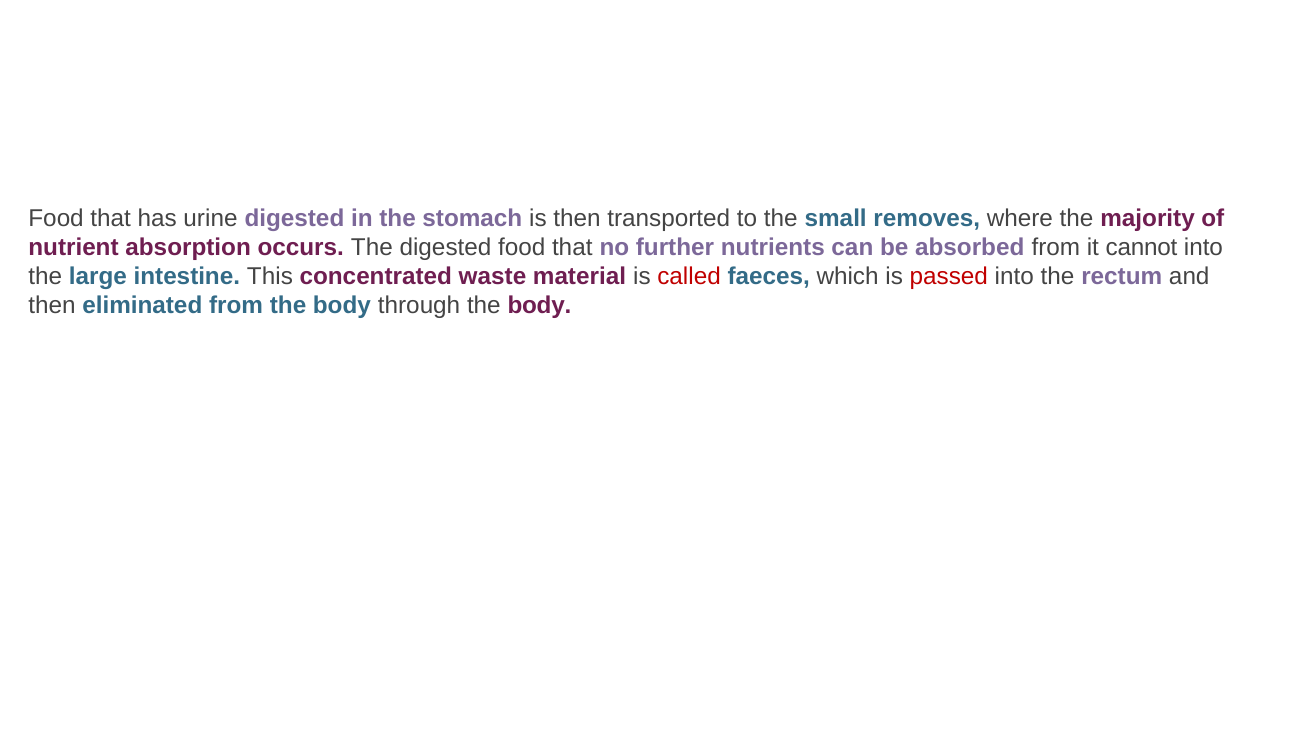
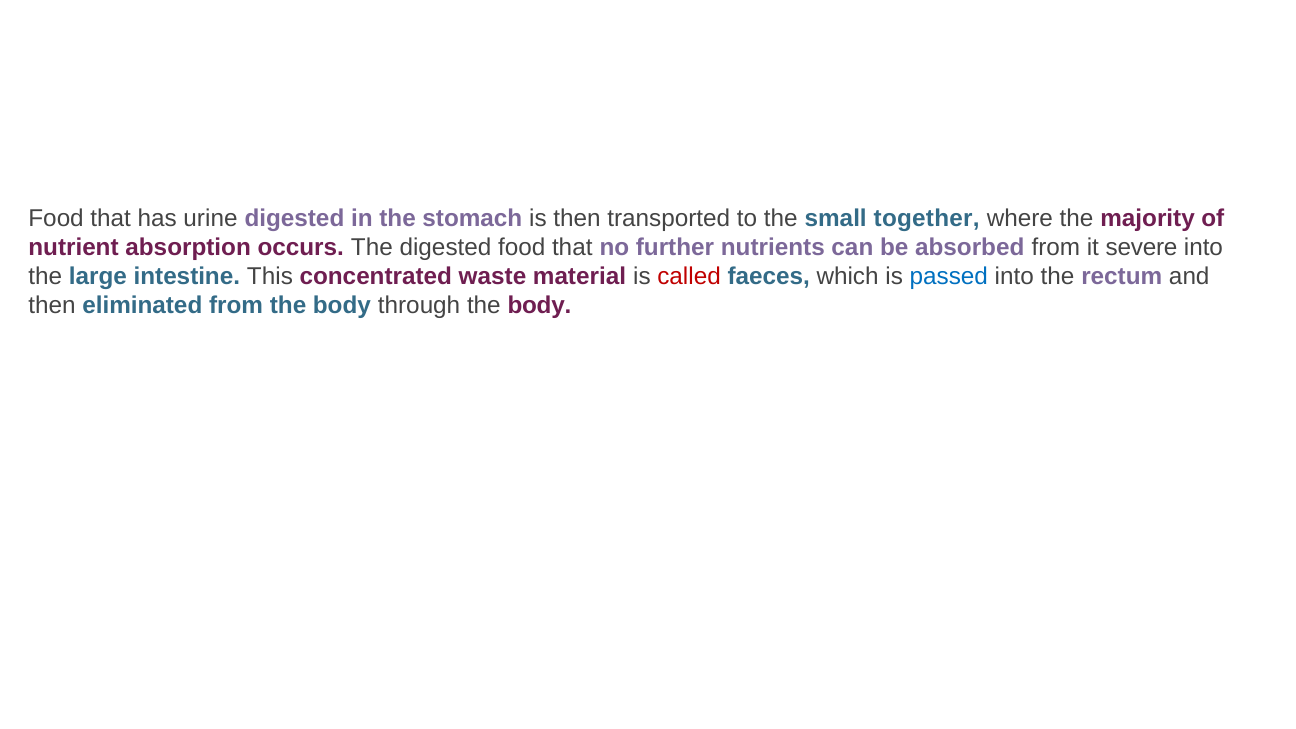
removes: removes -> together
cannot: cannot -> severe
passed colour: red -> blue
